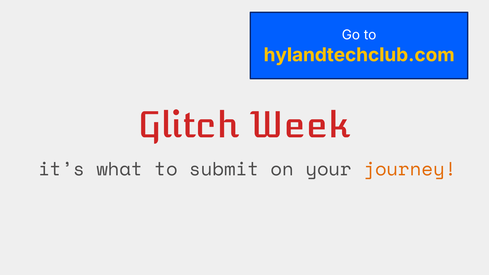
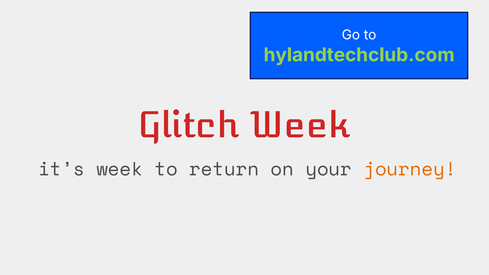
hylandtechclub.com colour: yellow -> light green
it’s what: what -> week
submit: submit -> return
